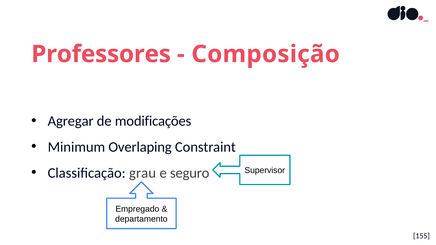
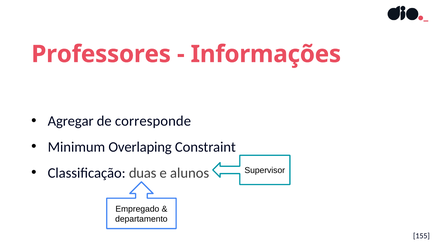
Composição: Composição -> Informações
modificações: modificações -> corresponde
grau: grau -> duas
seguro: seguro -> alunos
